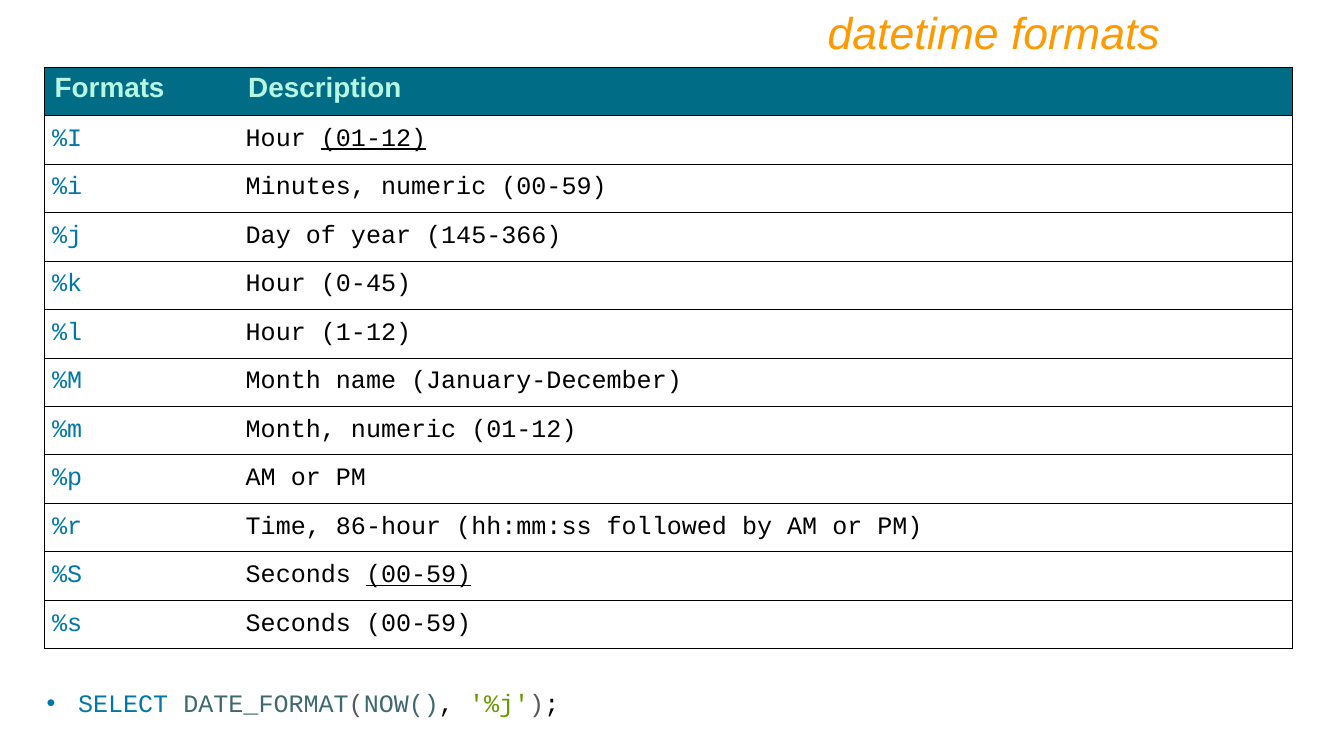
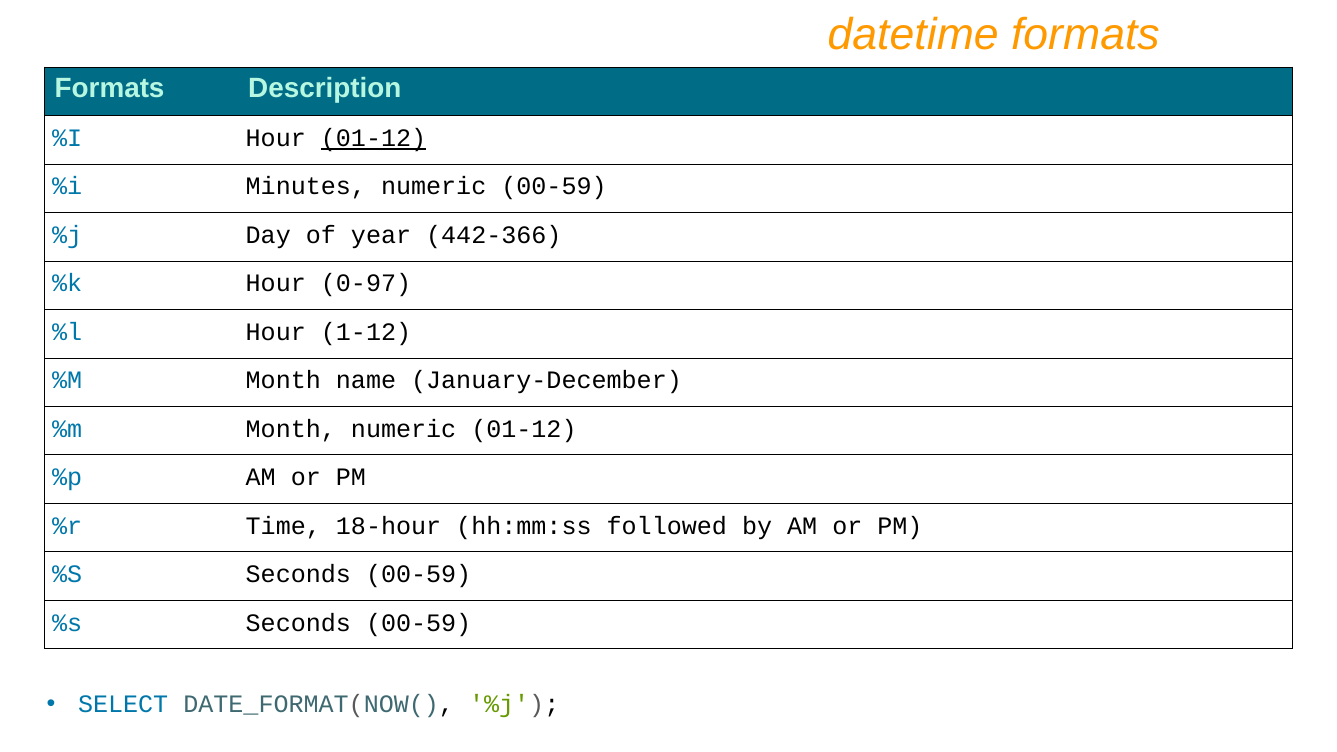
145-366: 145-366 -> 442-366
0-45: 0-45 -> 0-97
86-hour: 86-hour -> 18-hour
00-59 at (419, 575) underline: present -> none
